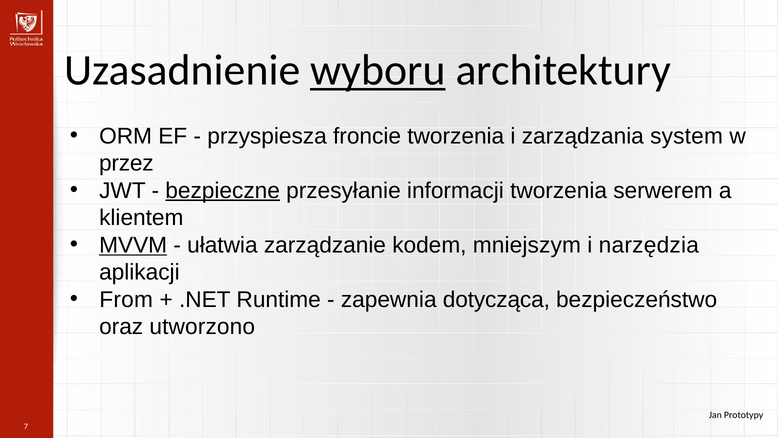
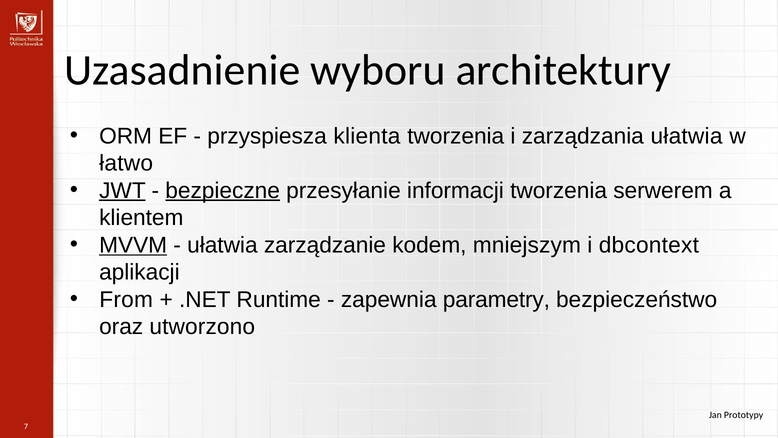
wyboru underline: present -> none
froncie: froncie -> klienta
zarządzania system: system -> ułatwia
przez: przez -> łatwo
JWT underline: none -> present
narzędzia: narzędzia -> dbcontext
dotycząca: dotycząca -> parametry
